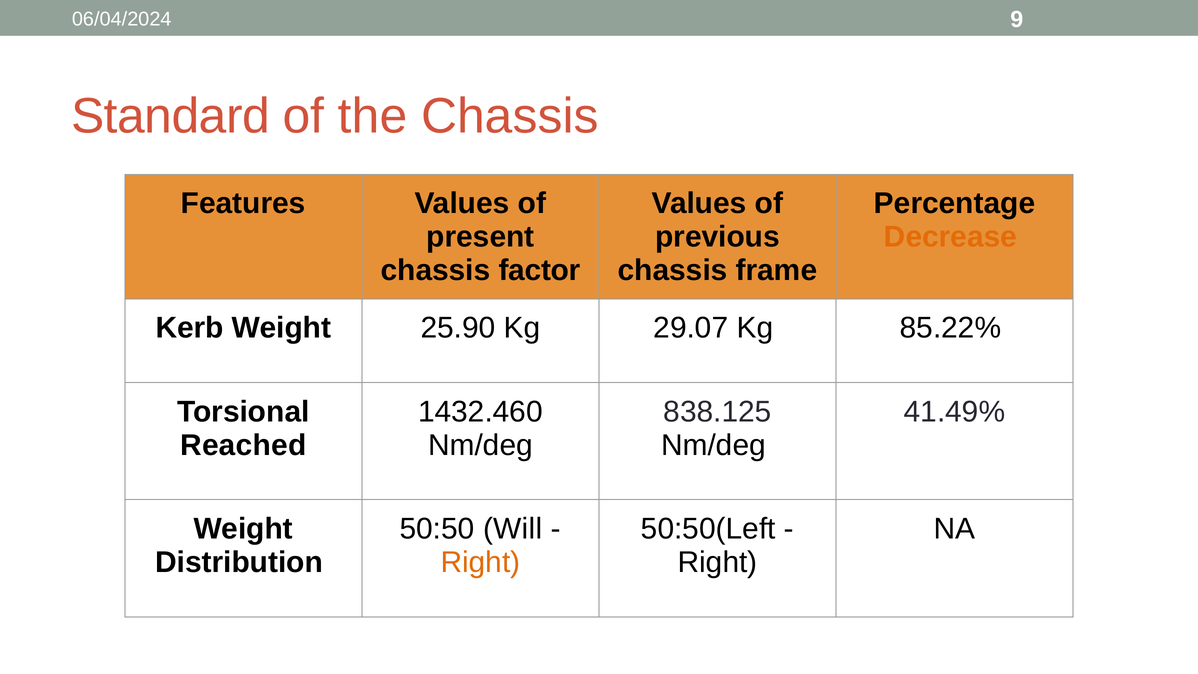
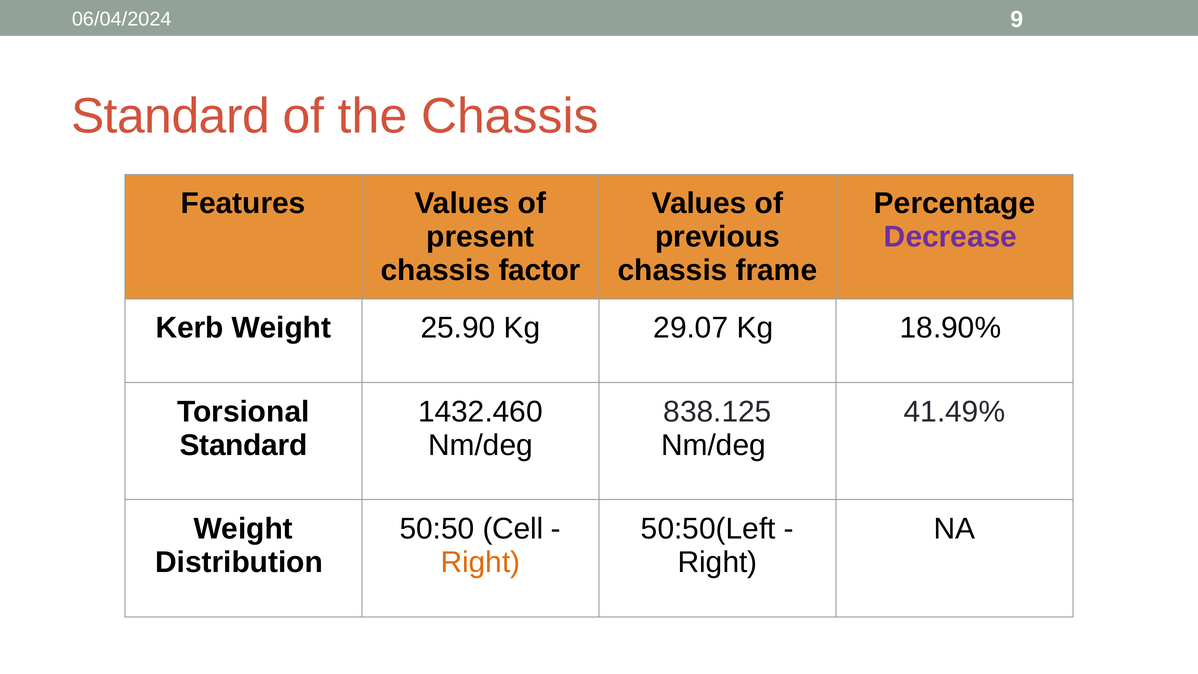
Decrease colour: orange -> purple
85.22%: 85.22% -> 18.90%
Reached at (243, 445): Reached -> Standard
Will: Will -> Cell
